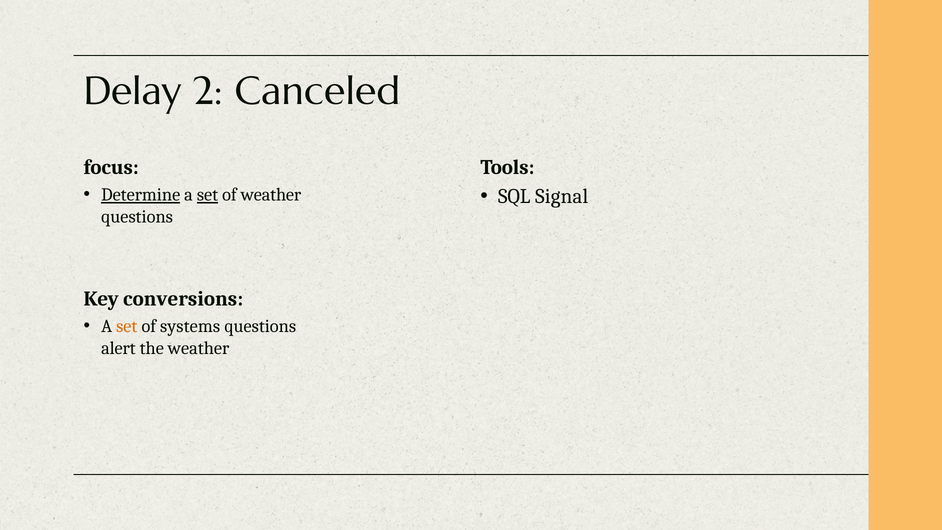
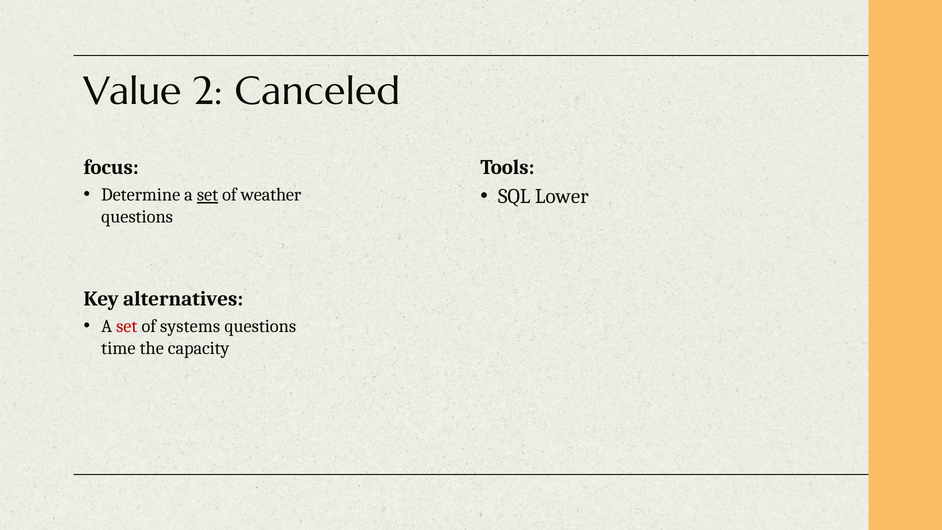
Delay: Delay -> Value
Determine underline: present -> none
Signal: Signal -> Lower
conversions: conversions -> alternatives
set at (127, 326) colour: orange -> red
alert: alert -> time
the weather: weather -> capacity
